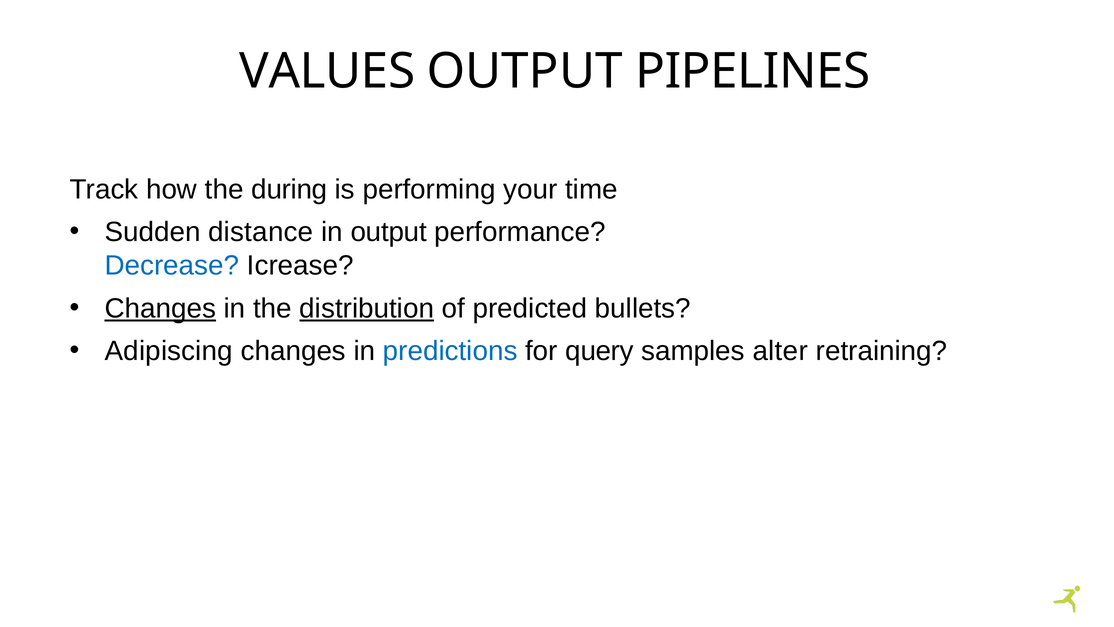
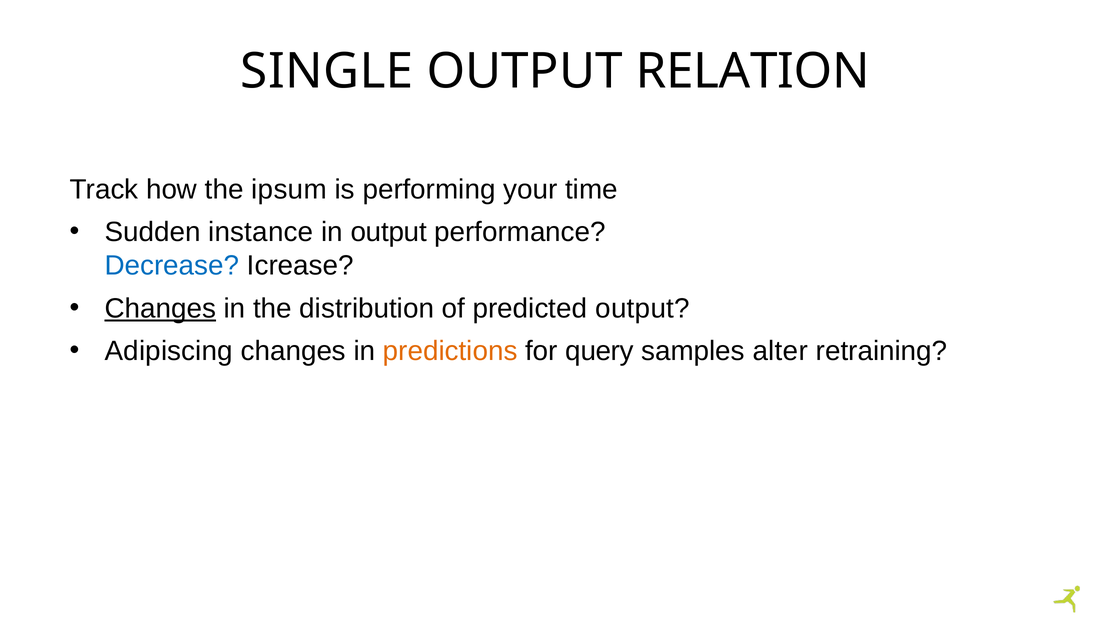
VALUES: VALUES -> SINGLE
PIPELINES: PIPELINES -> RELATION
during: during -> ipsum
distance: distance -> instance
distribution underline: present -> none
predicted bullets: bullets -> output
predictions colour: blue -> orange
